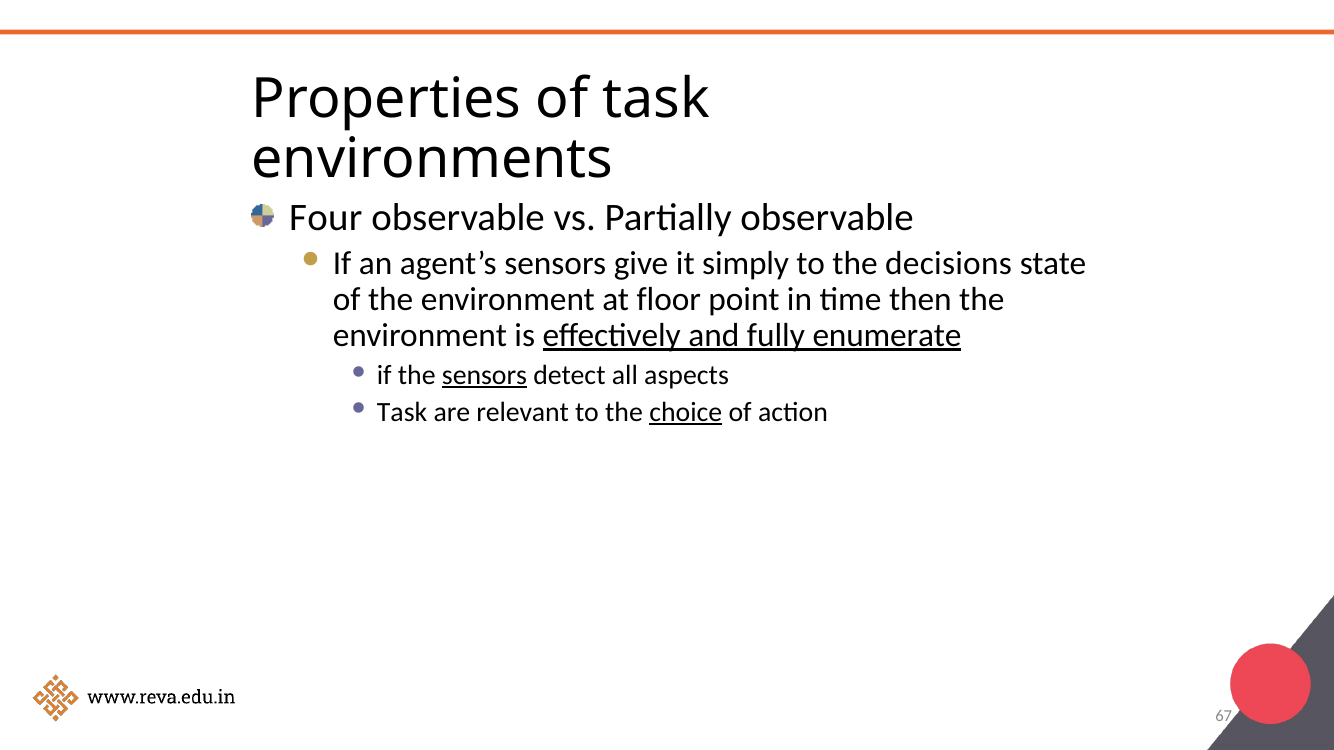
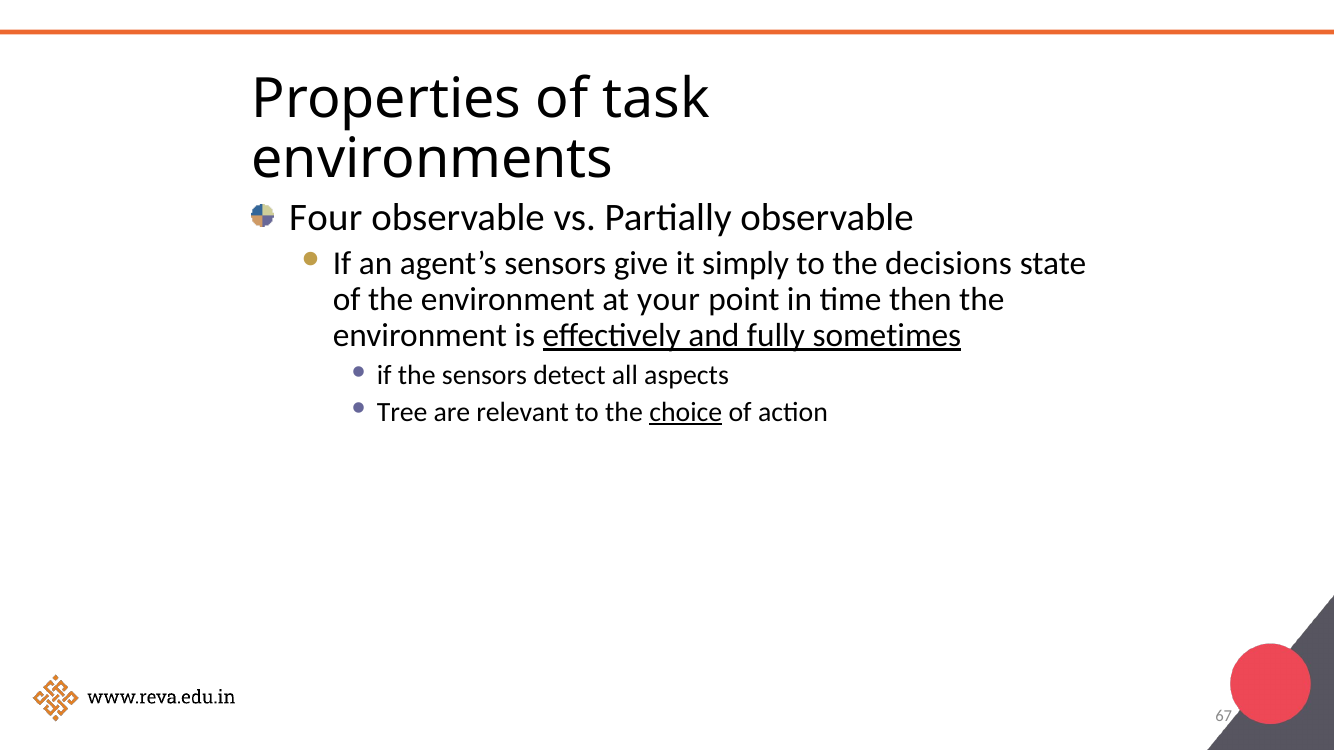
floor: floor -> your
enumerate: enumerate -> sometimes
sensors at (484, 375) underline: present -> none
Task at (402, 412): Task -> Tree
